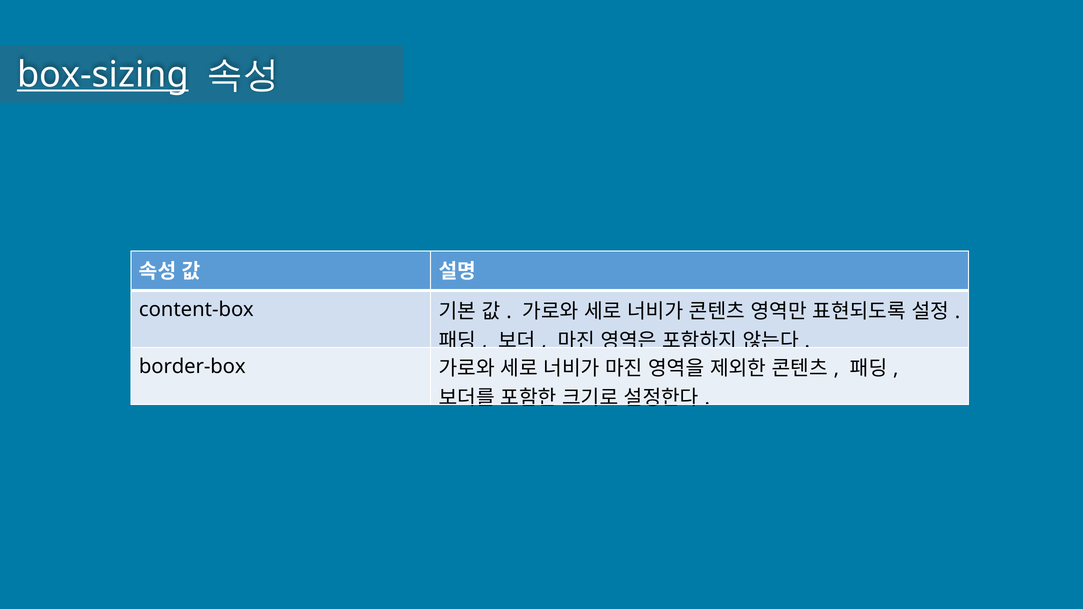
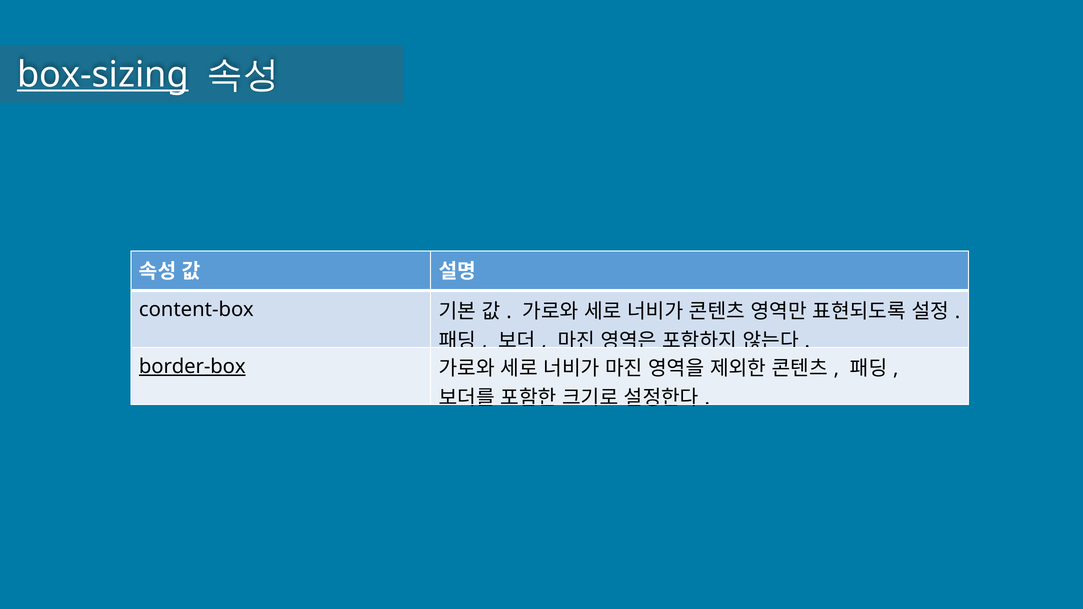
border-box underline: none -> present
